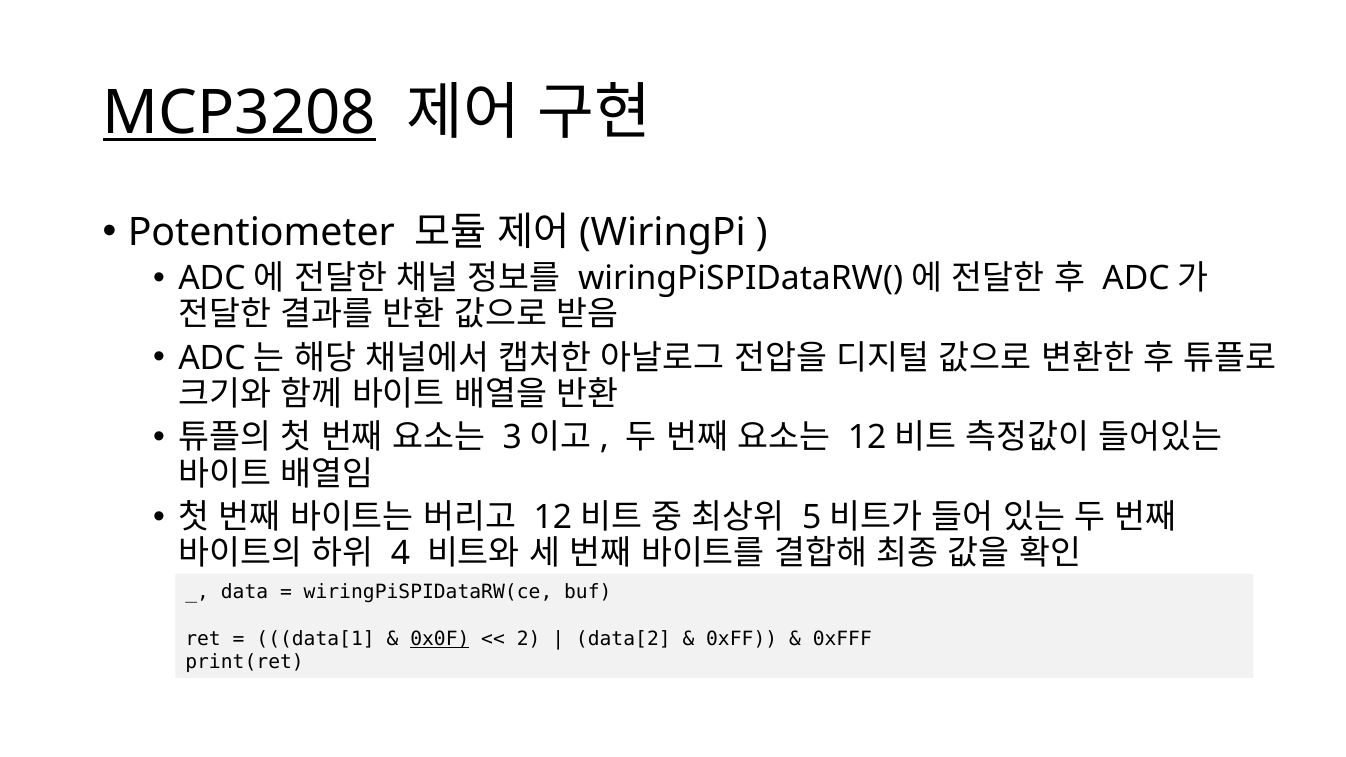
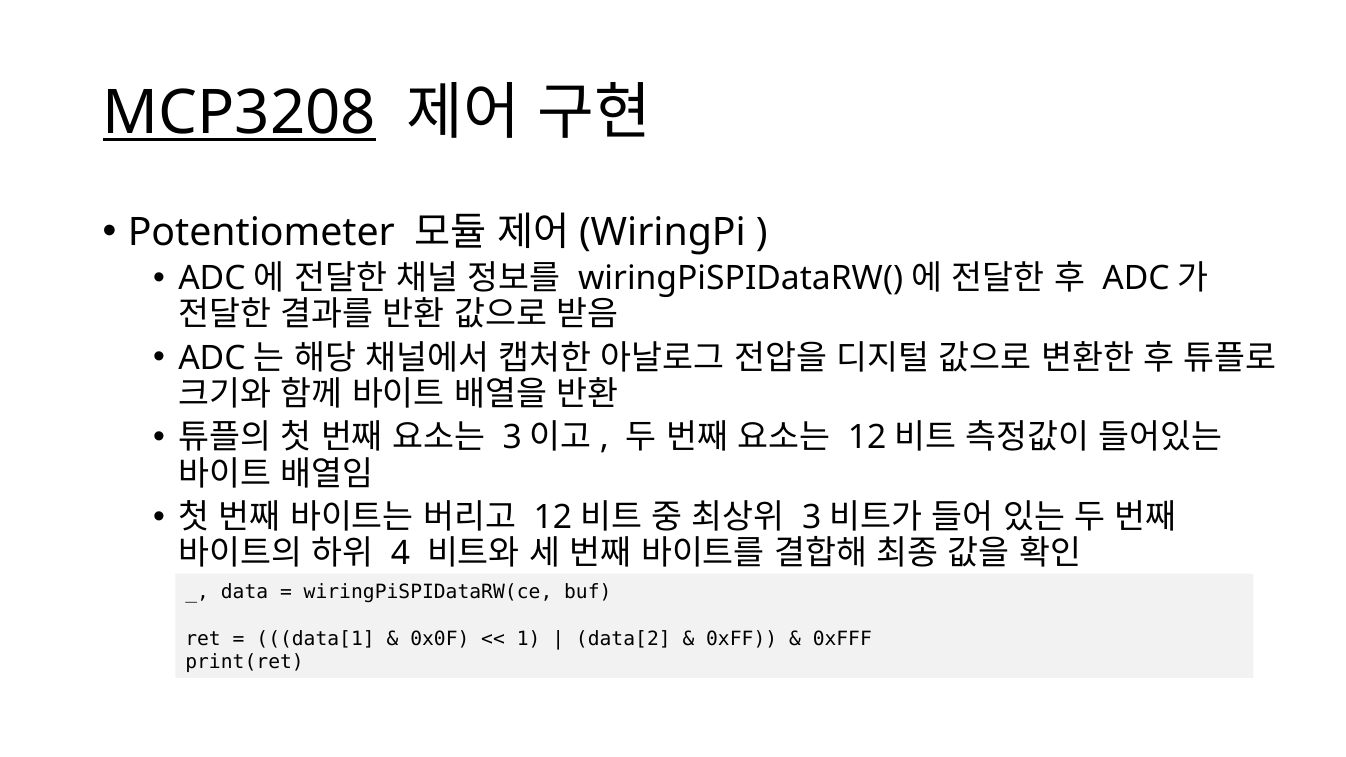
5 at (812, 518): 5 -> 3
0x0F underline: present -> none
2: 2 -> 1
